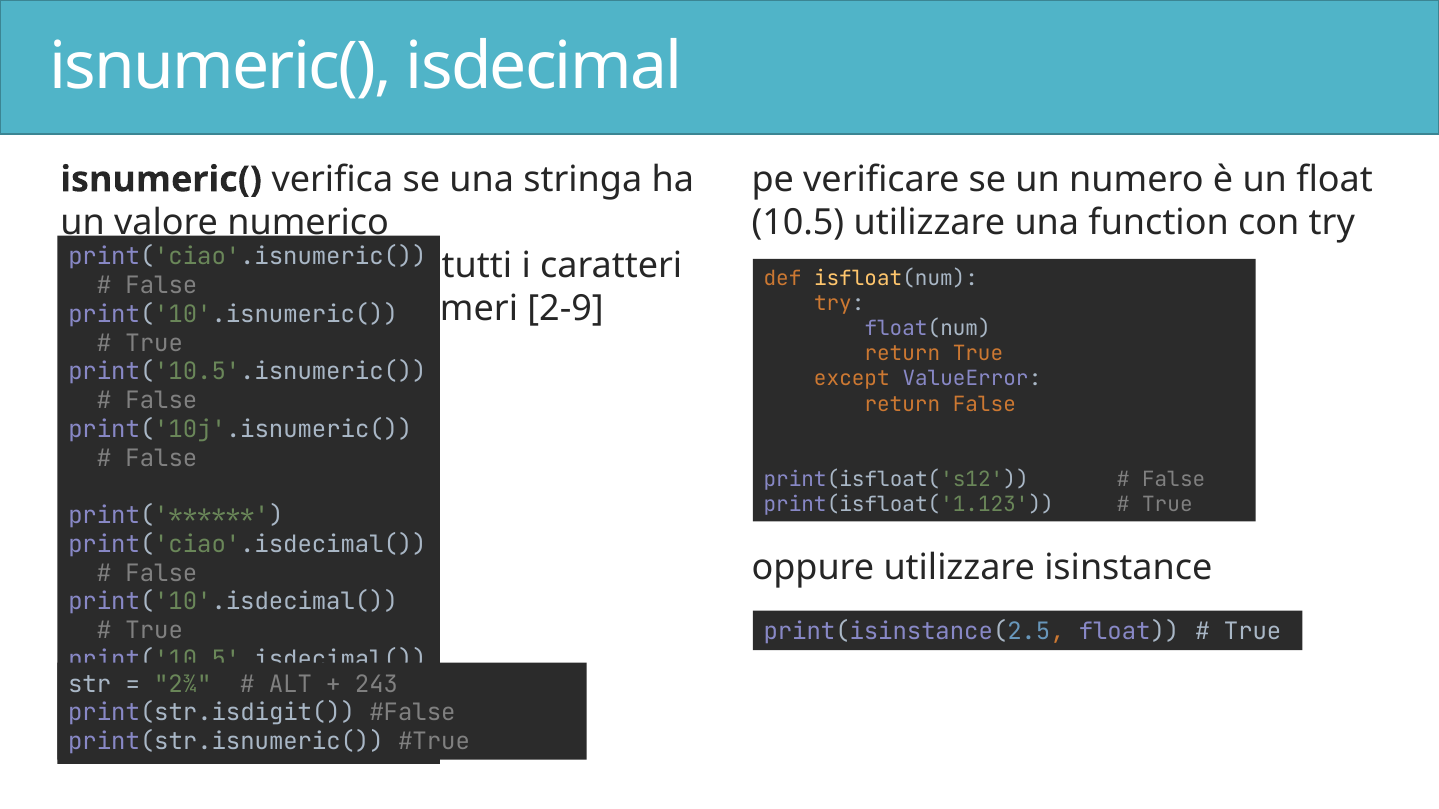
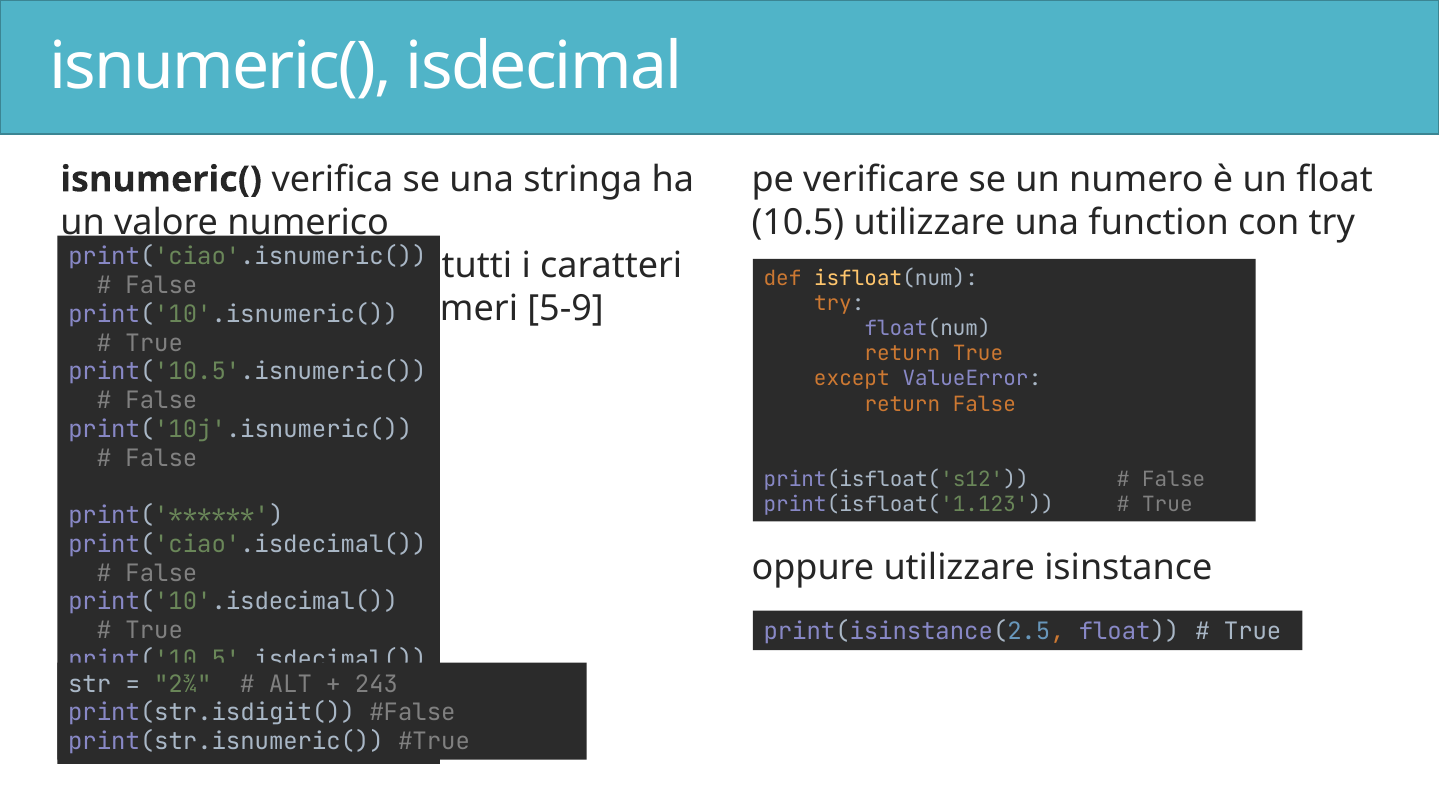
2-9: 2-9 -> 5-9
